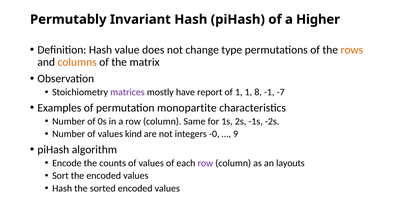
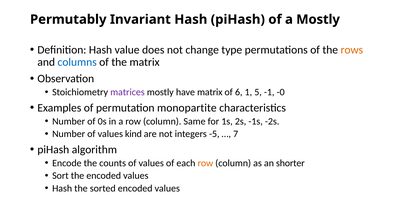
a Higher: Higher -> Mostly
columns colour: orange -> blue
have report: report -> matrix
of 1: 1 -> 6
8: 8 -> 5
-7: -7 -> -0
-0: -0 -> -5
9: 9 -> 7
row at (205, 164) colour: purple -> orange
layouts: layouts -> shorter
